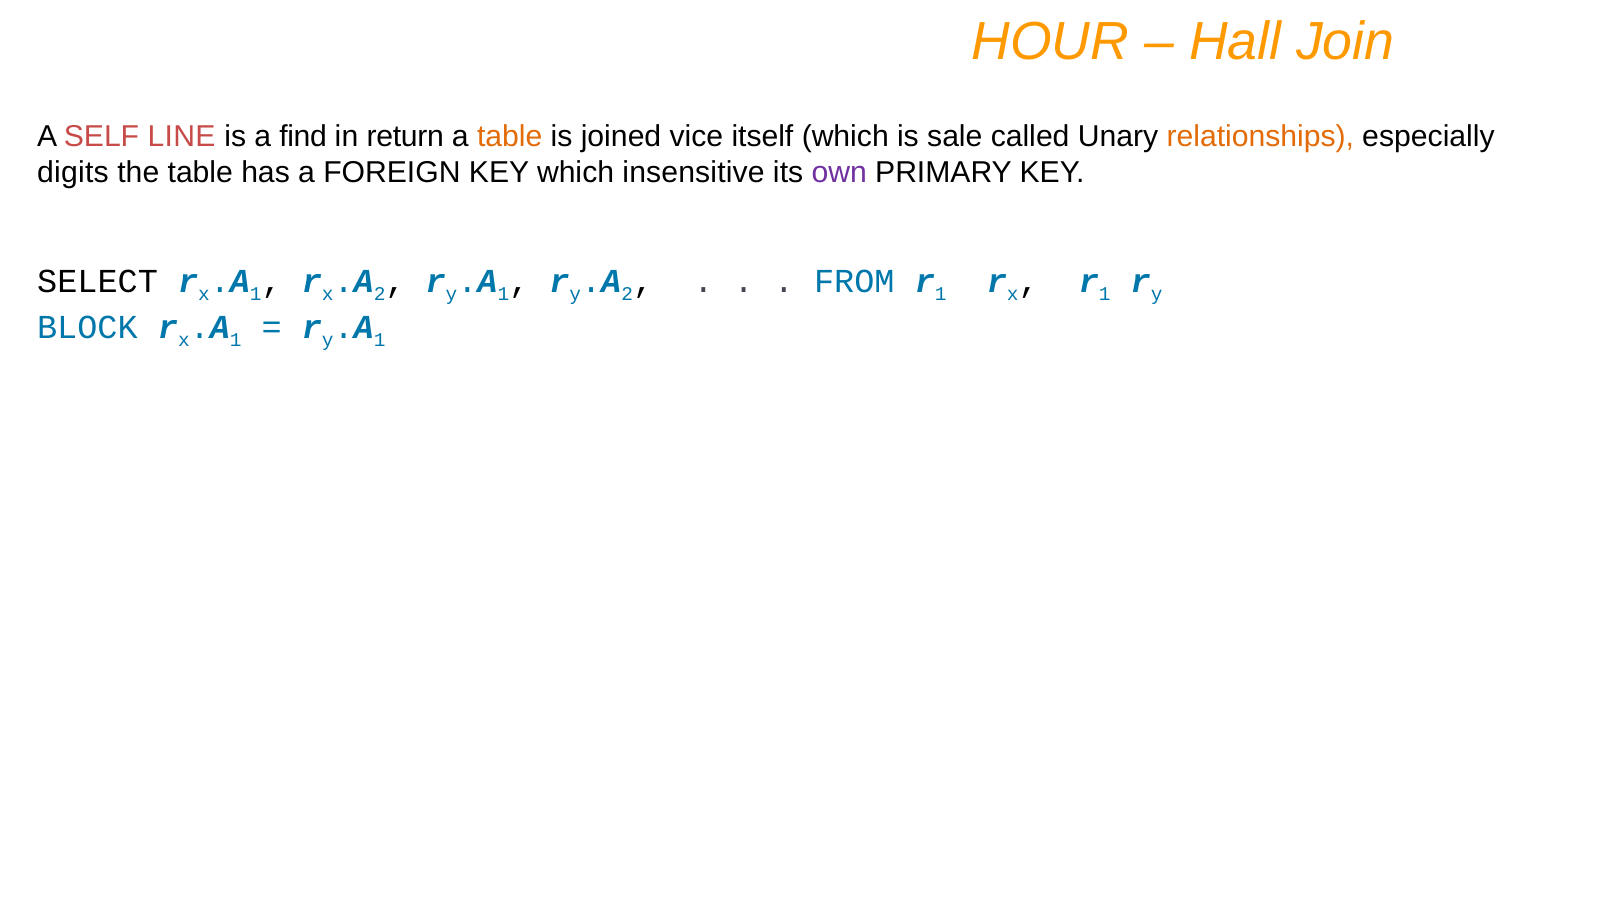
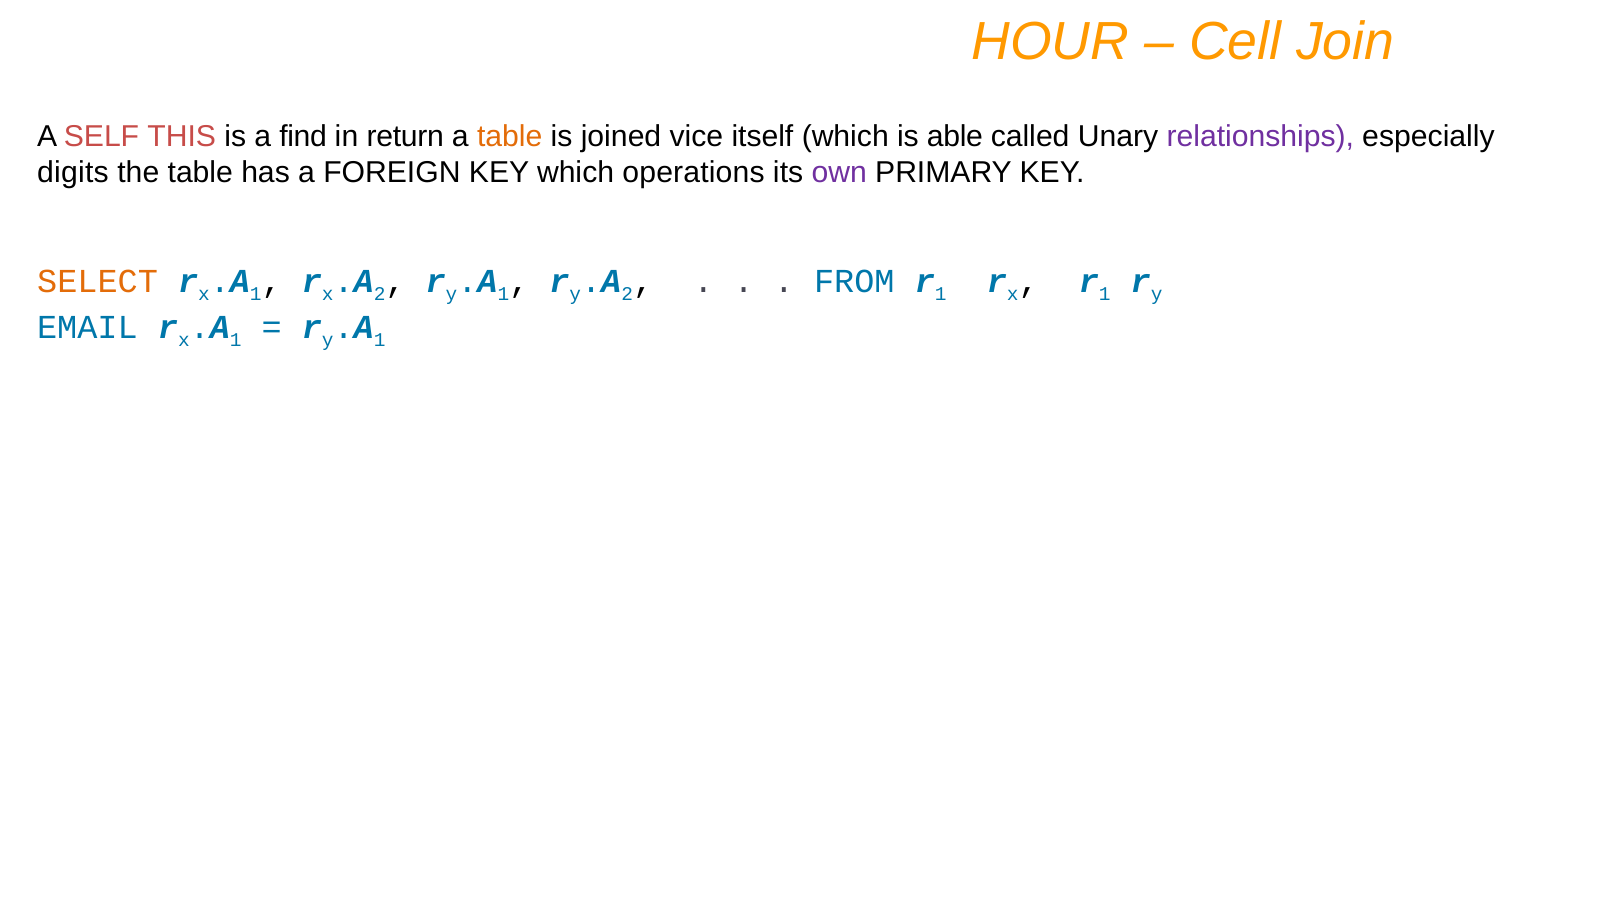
Hall: Hall -> Cell
LINE: LINE -> THIS
sale: sale -> able
relationships colour: orange -> purple
insensitive: insensitive -> operations
SELECT colour: black -> orange
BLOCK: BLOCK -> EMAIL
